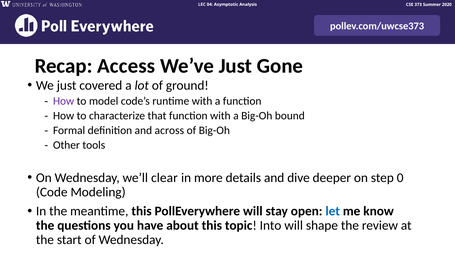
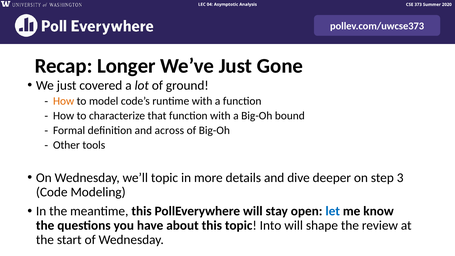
Access: Access -> Longer
How at (64, 101) colour: purple -> orange
we’ll clear: clear -> topic
0: 0 -> 3
